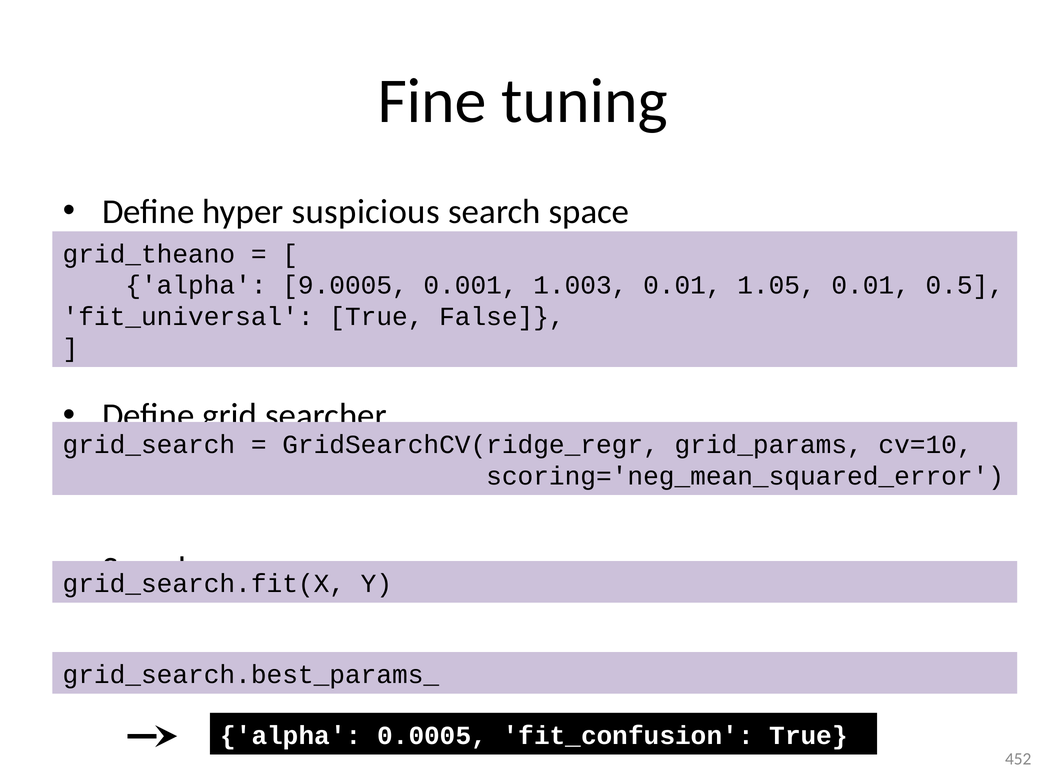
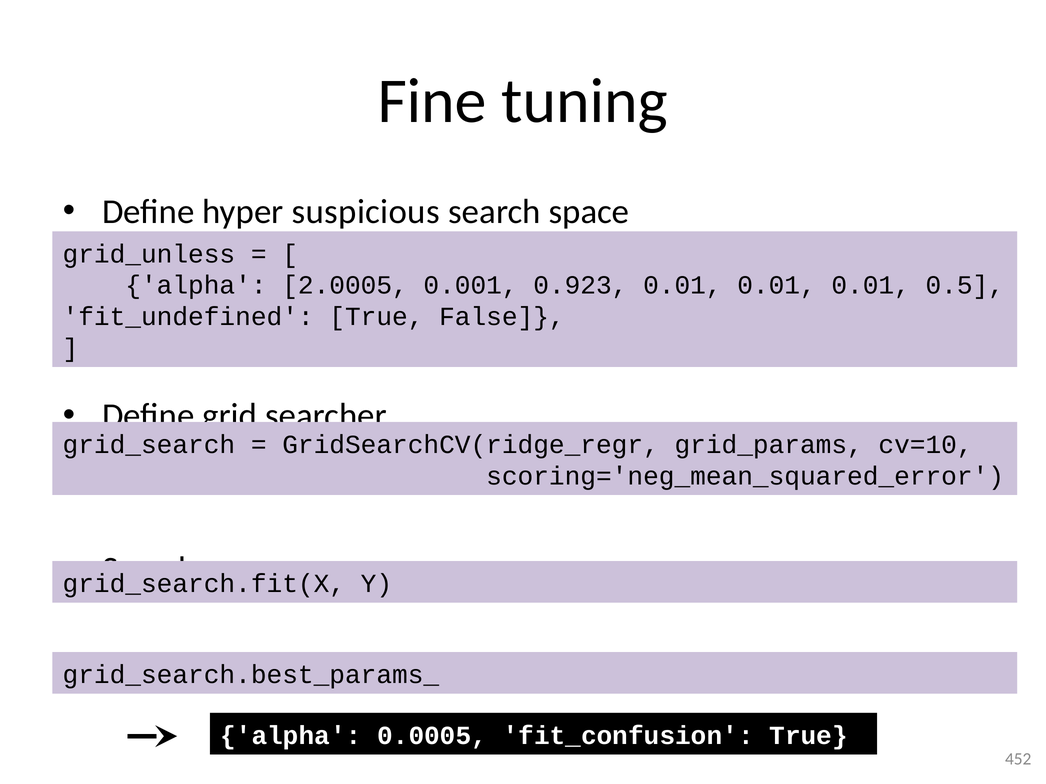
grid_theano: grid_theano -> grid_unless
9.0005: 9.0005 -> 2.0005
1.003: 1.003 -> 0.923
1.05 at (776, 285): 1.05 -> 0.01
fit_universal: fit_universal -> fit_undefined
